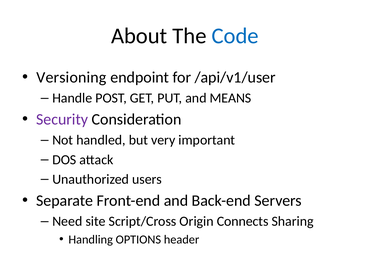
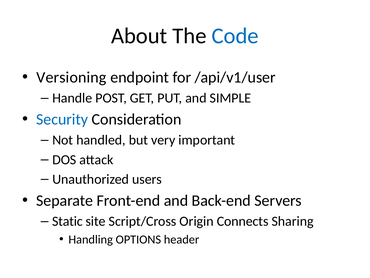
MEANS: MEANS -> SIMPLE
Security colour: purple -> blue
Need: Need -> Static
